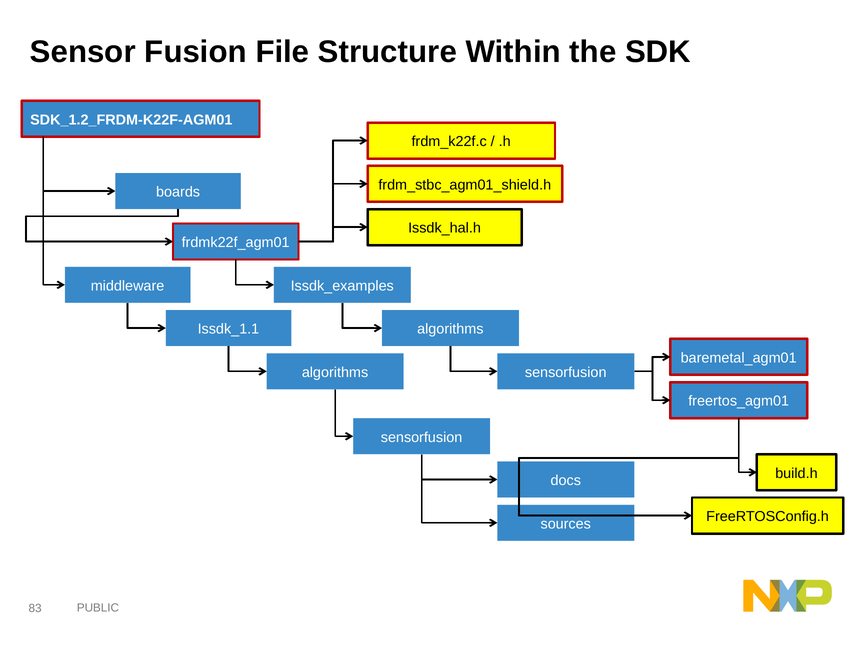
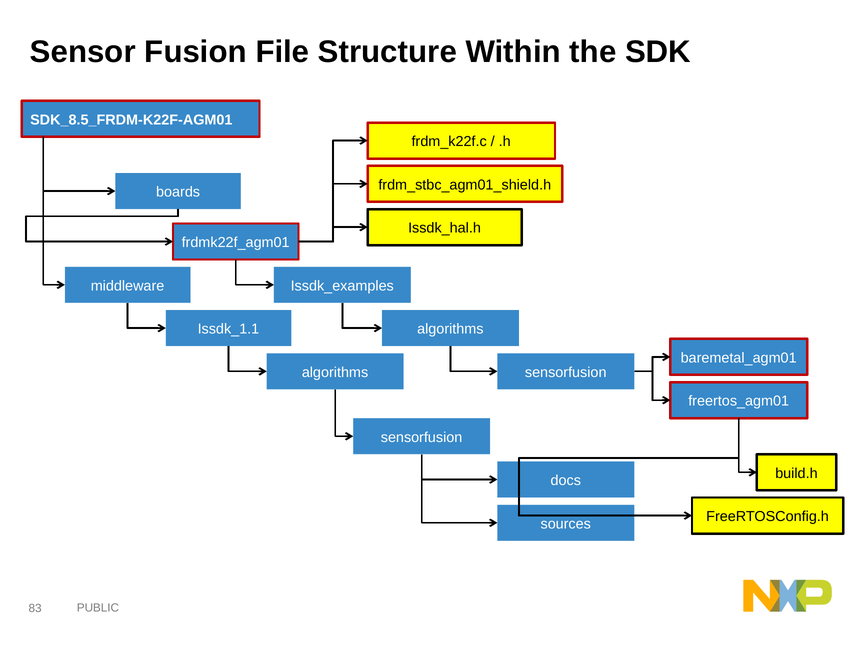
SDK_1.2_FRDM-K22F-AGM01: SDK_1.2_FRDM-K22F-AGM01 -> SDK_8.5_FRDM-K22F-AGM01
